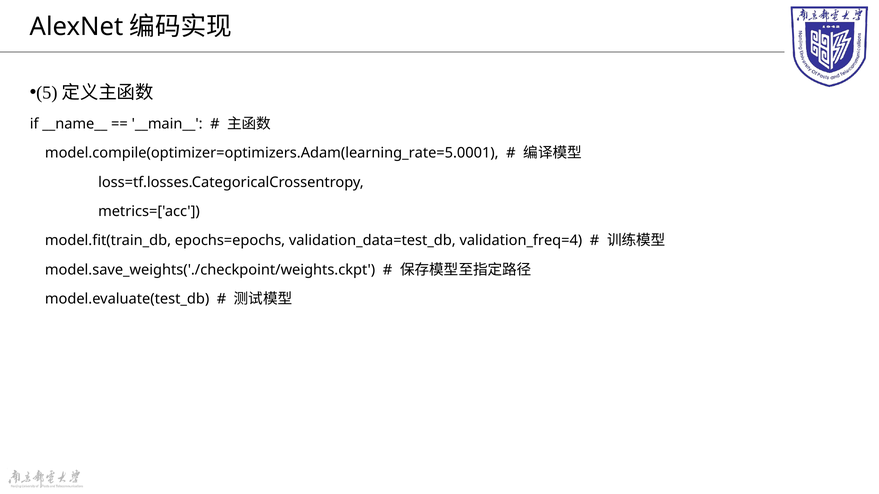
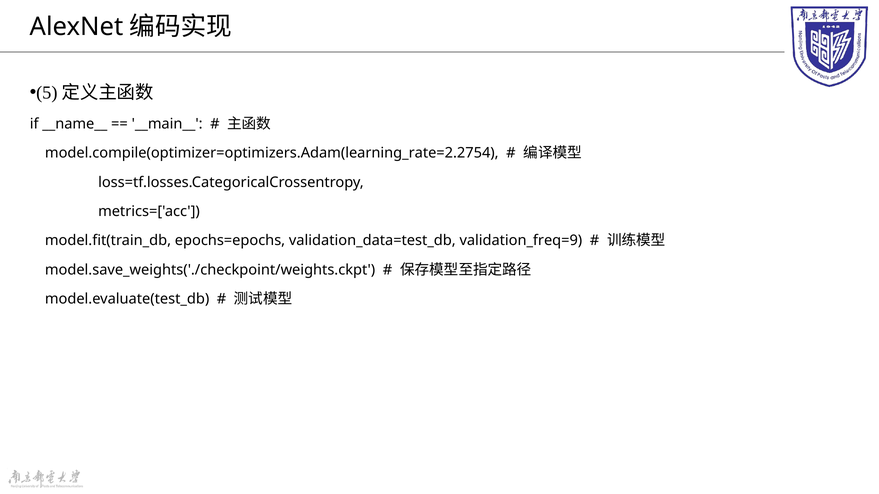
model.compile(optimizer=optimizers.Adam(learning_rate=5.0001: model.compile(optimizer=optimizers.Adam(learning_rate=5.0001 -> model.compile(optimizer=optimizers.Adam(learning_rate=2.2754
validation_freq=4: validation_freq=4 -> validation_freq=9
